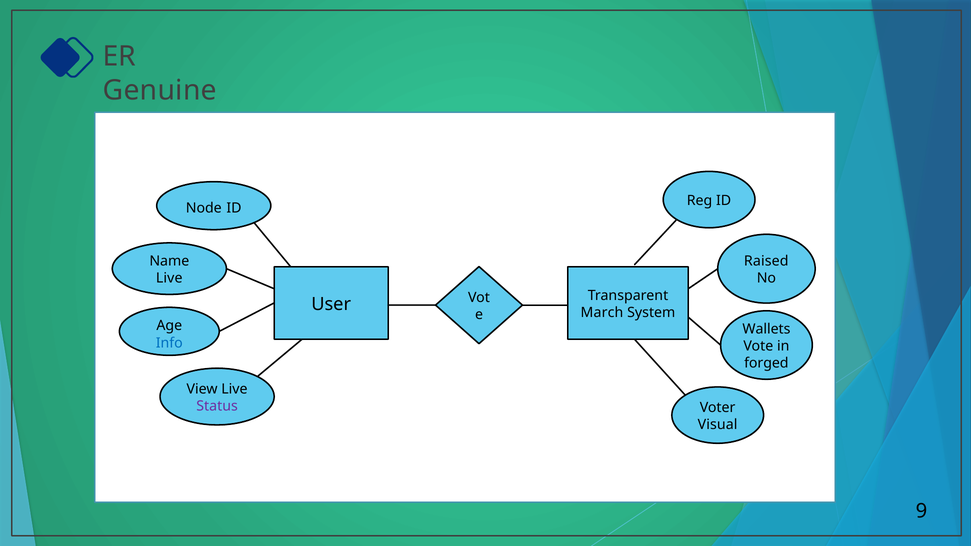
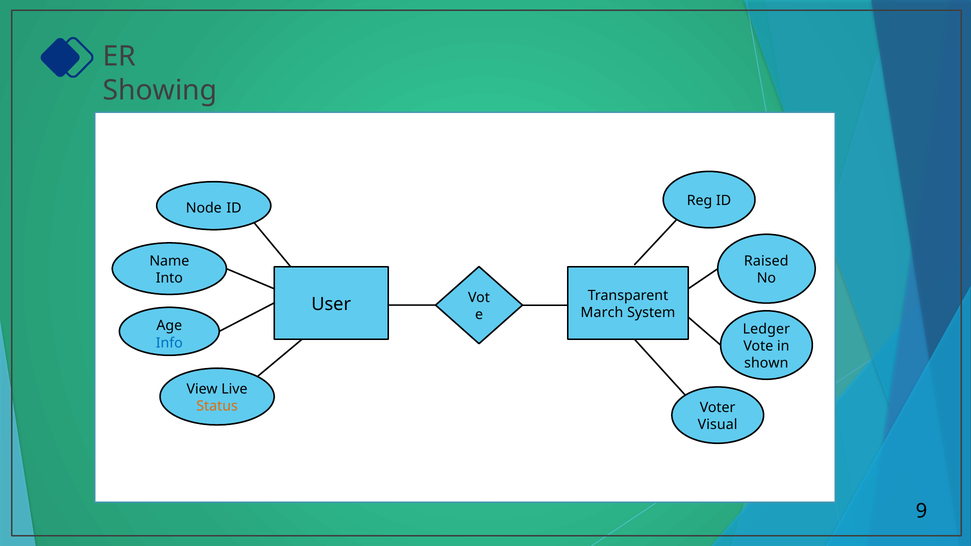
Genuine: Genuine -> Showing
Live at (169, 278): Live -> Into
Wallets: Wallets -> Ledger
forged: forged -> shown
Status colour: purple -> orange
